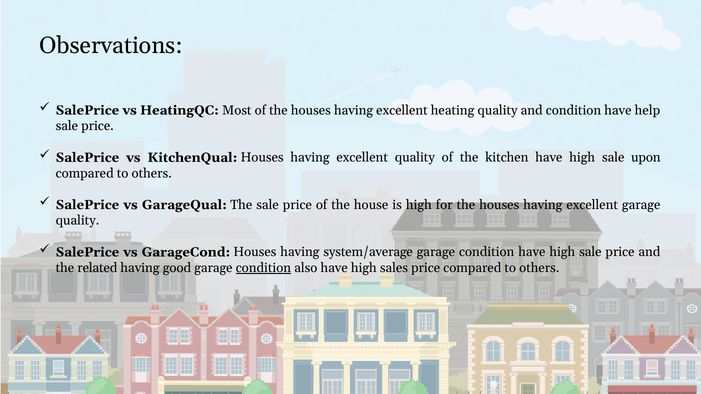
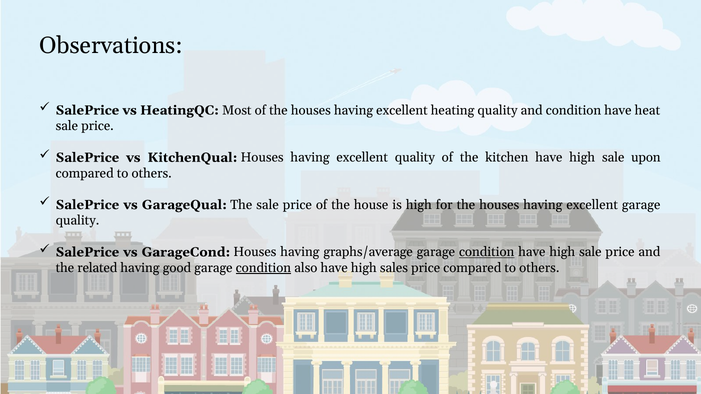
help: help -> heat
system/average: system/average -> graphs/average
condition at (487, 252) underline: none -> present
